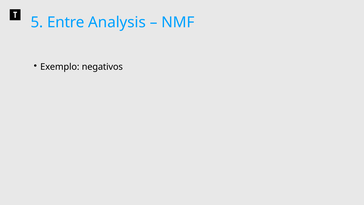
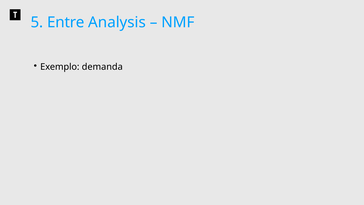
negativos: negativos -> demanda
